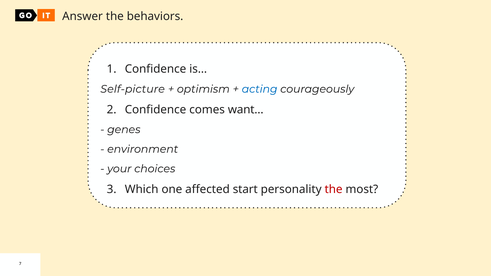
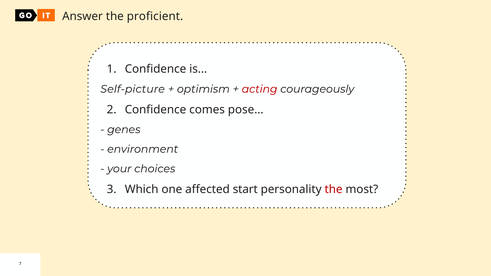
behaviors: behaviors -> proficient
acting colour: blue -> red
want…: want… -> pose…
